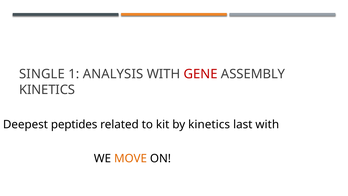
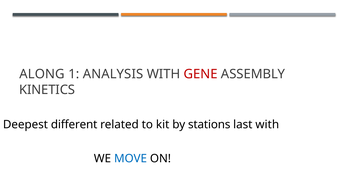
SINGLE: SINGLE -> ALONG
peptides: peptides -> different
by kinetics: kinetics -> stations
MOVE colour: orange -> blue
